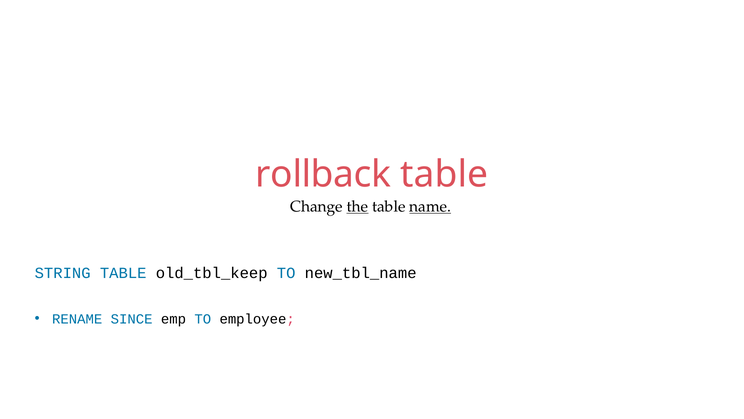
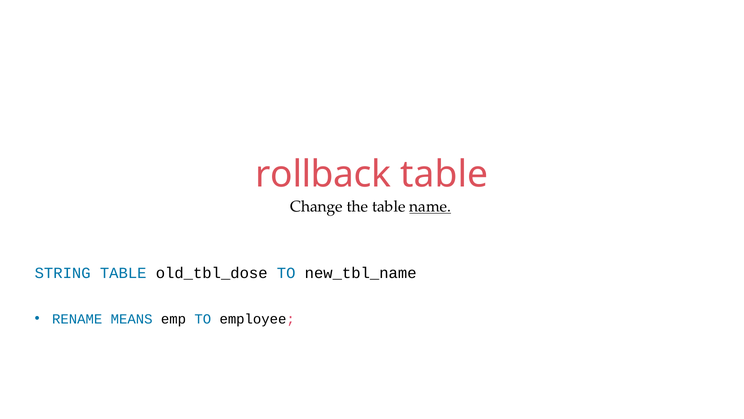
the underline: present -> none
old_tbl_keep: old_tbl_keep -> old_tbl_dose
SINCE: SINCE -> MEANS
